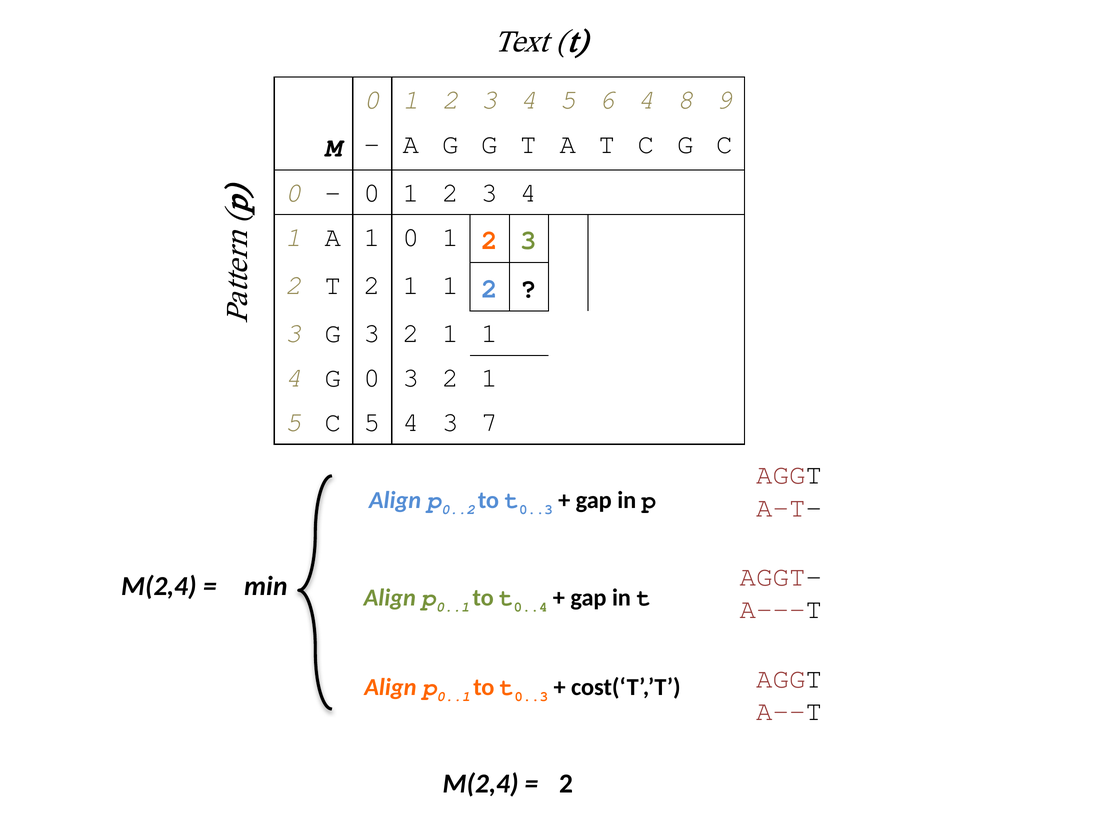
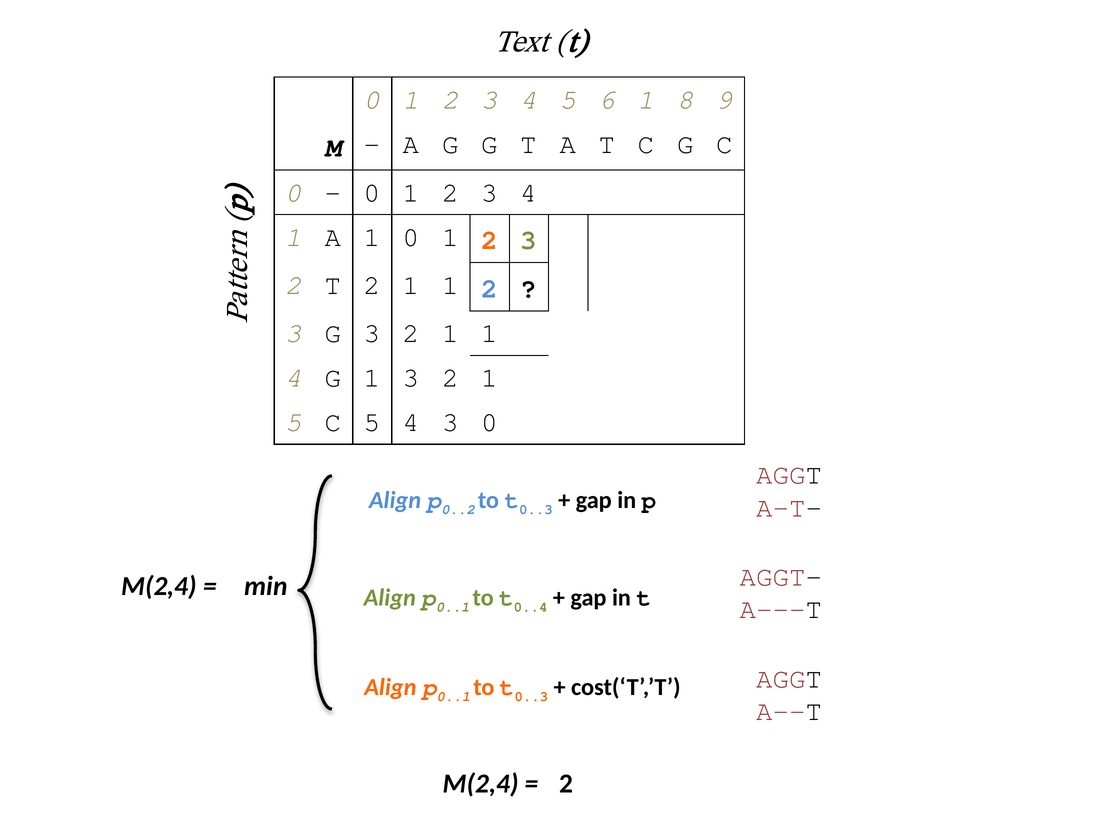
6 4: 4 -> 1
G 0: 0 -> 1
3 7: 7 -> 0
